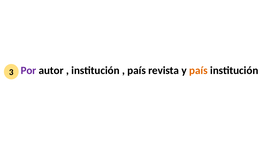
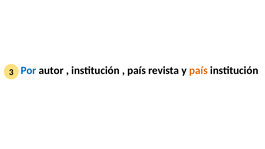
Por colour: purple -> blue
